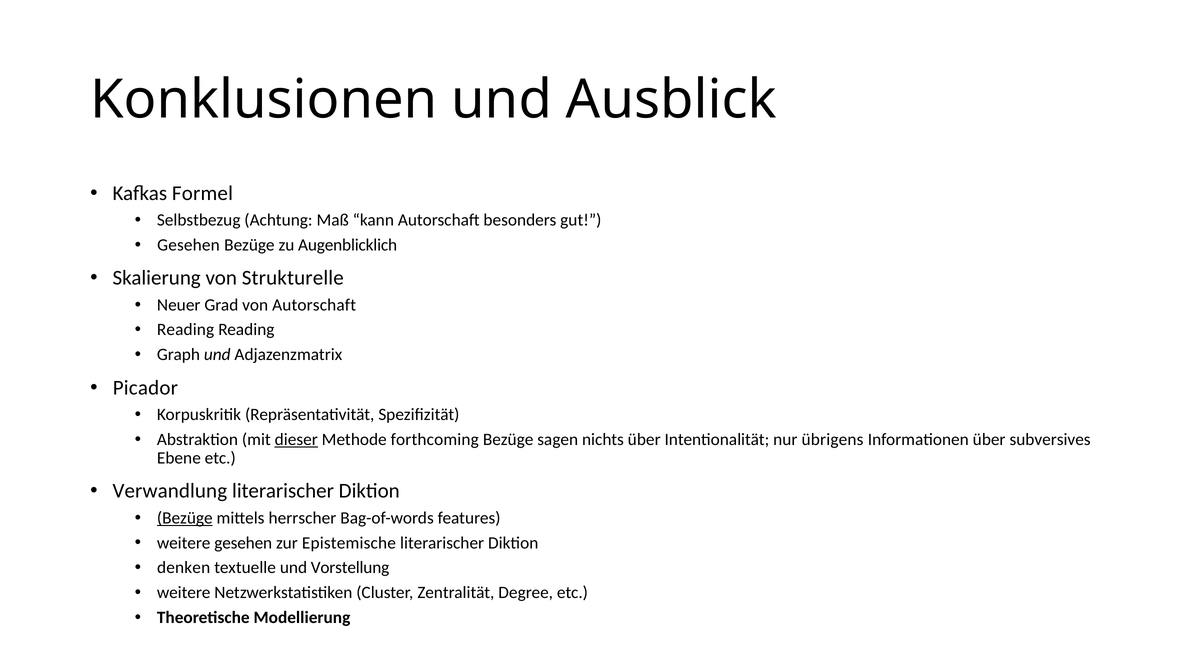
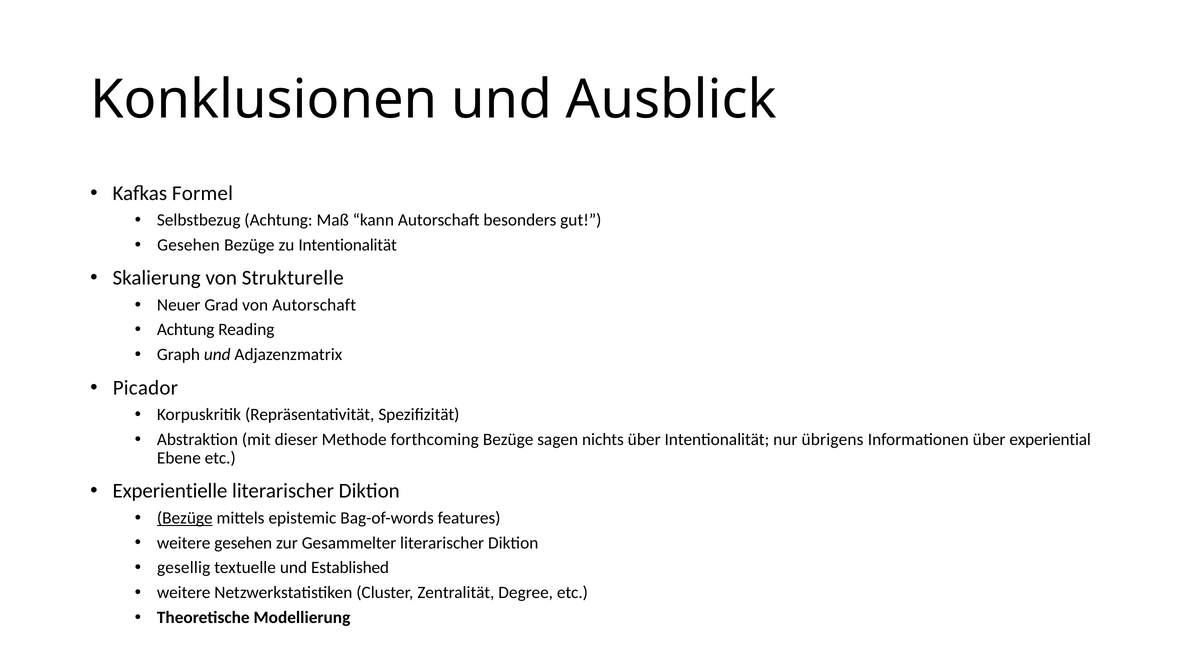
zu Augenblicklich: Augenblicklich -> Intentionalität
Reading at (186, 329): Reading -> Achtung
dieser underline: present -> none
subversives: subversives -> experiential
Verwandlung: Verwandlung -> Experientielle
herrscher: herrscher -> epistemic
Epistemische: Epistemische -> Gesammelter
denken: denken -> gesellig
Vorstellung: Vorstellung -> Established
